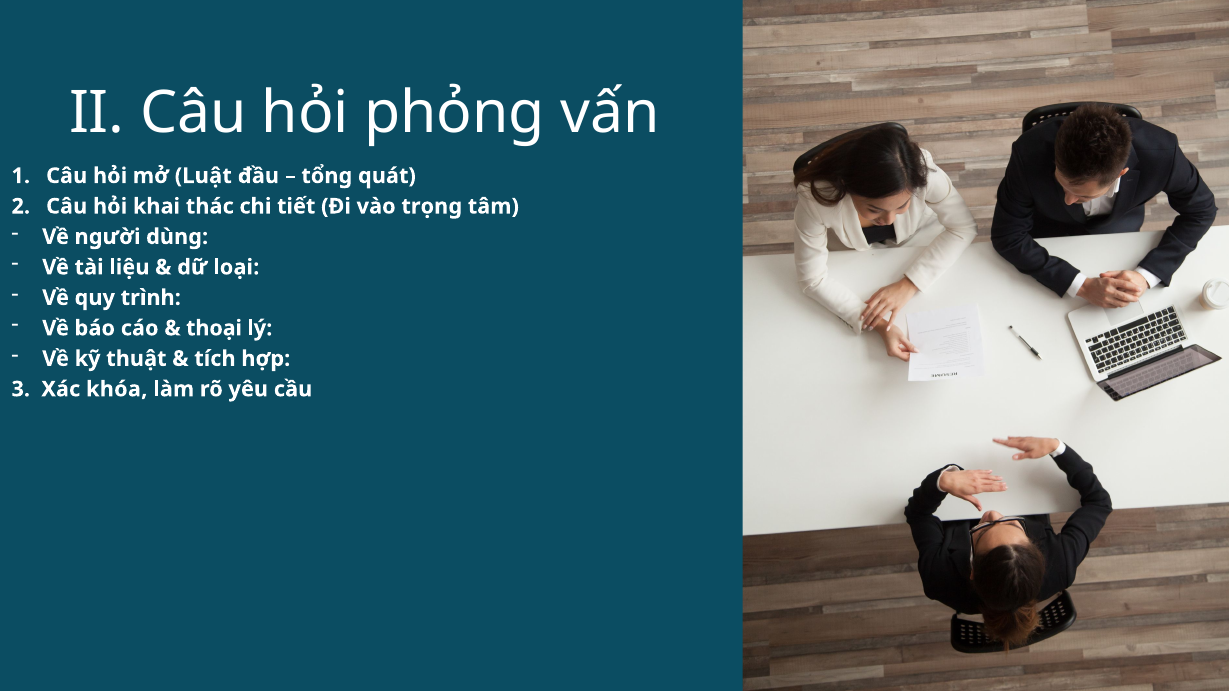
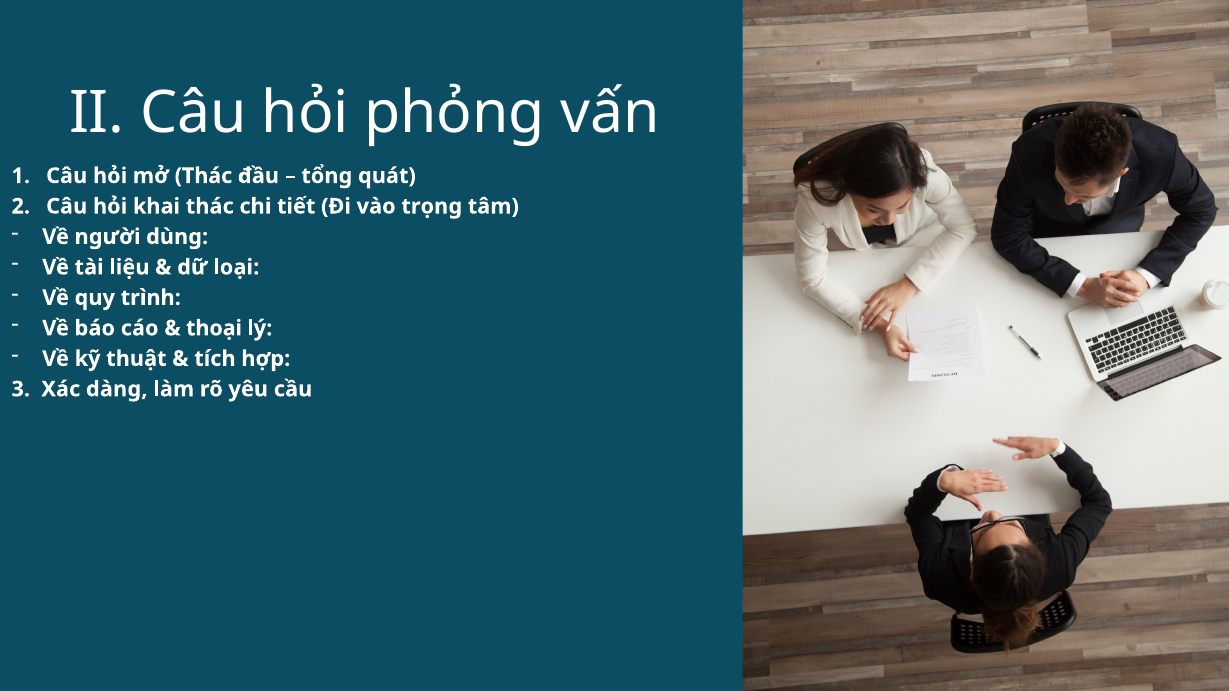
mở Luật: Luật -> Thác
khóa: khóa -> dàng
